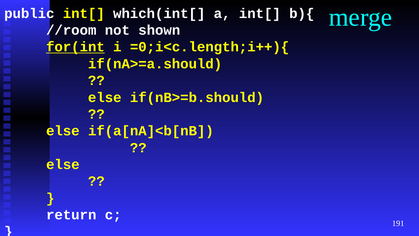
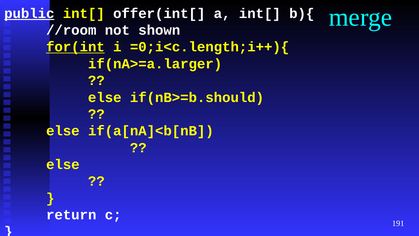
public underline: none -> present
which(int[: which(int[ -> offer(int[
if(nA>=a.should: if(nA>=a.should -> if(nA>=a.larger
